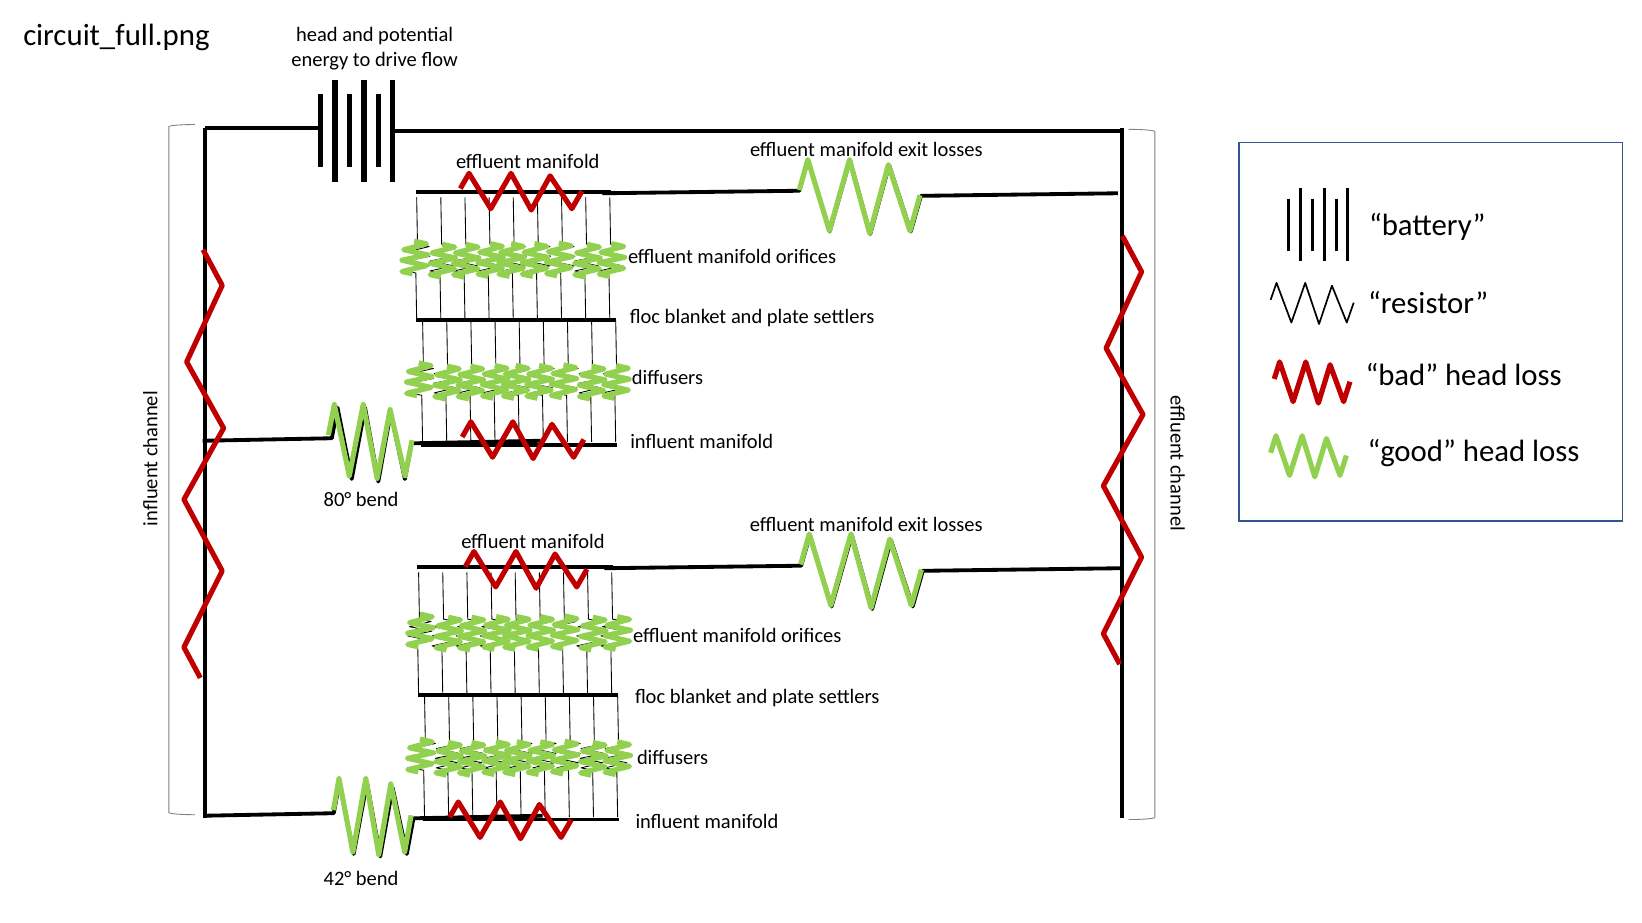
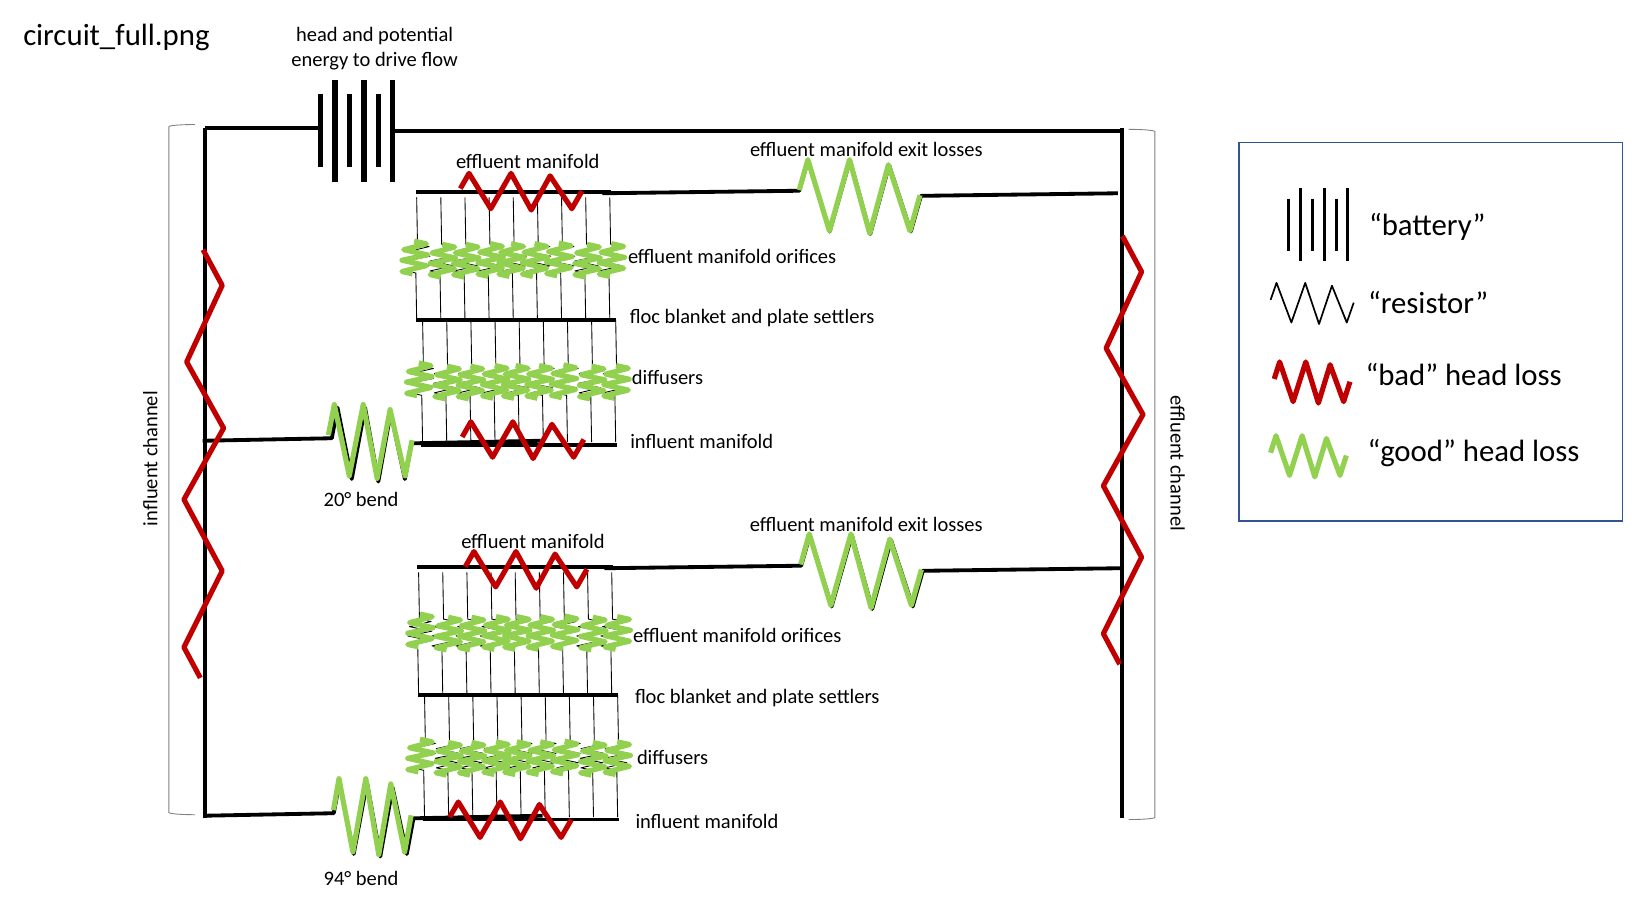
80°: 80° -> 20°
42°: 42° -> 94°
